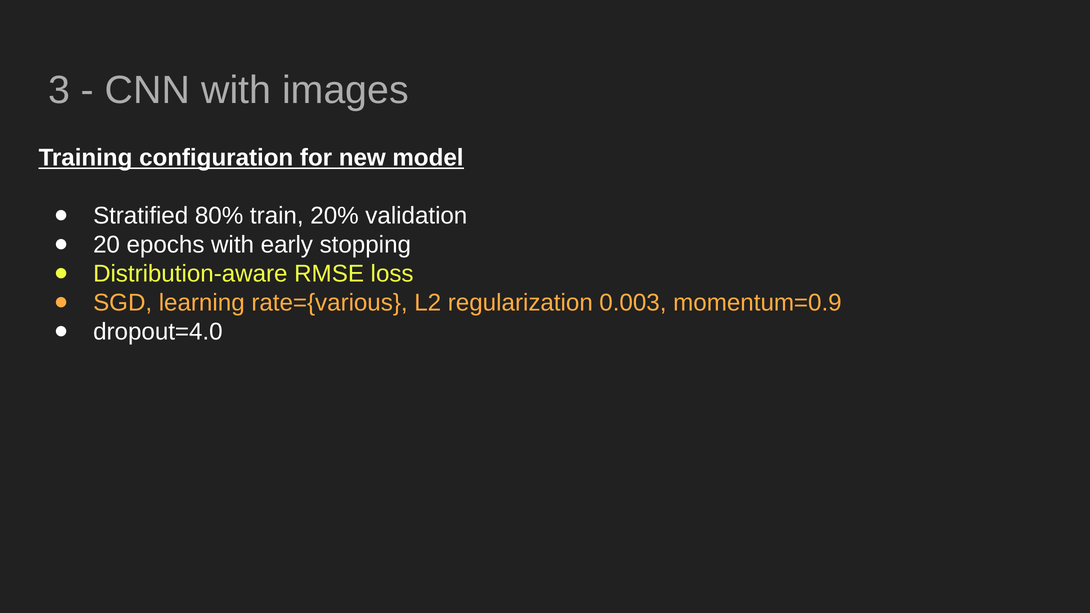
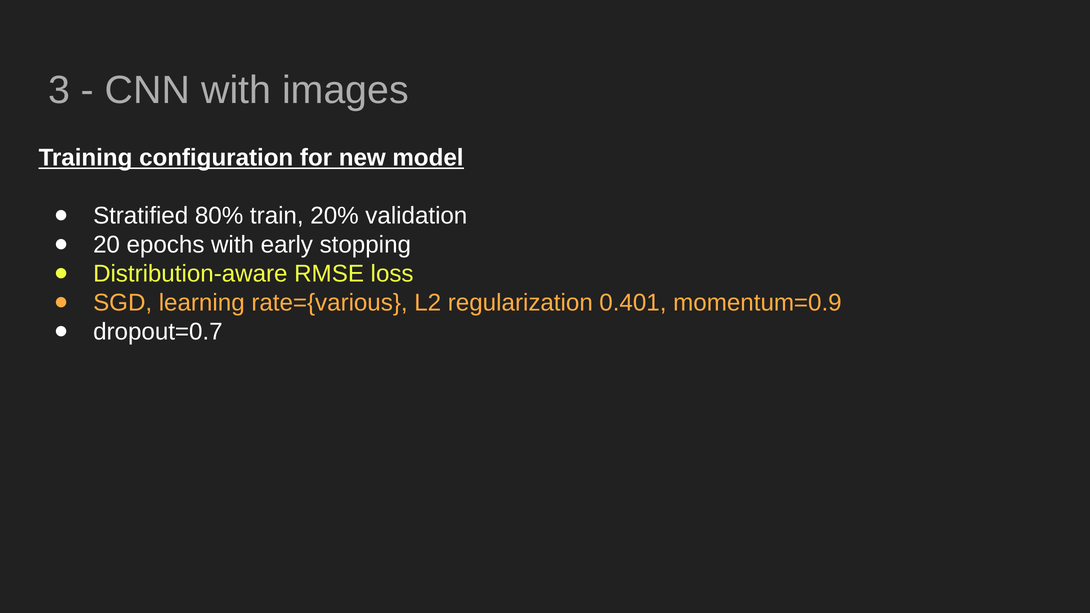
0.003: 0.003 -> 0.401
dropout=4.0: dropout=4.0 -> dropout=0.7
